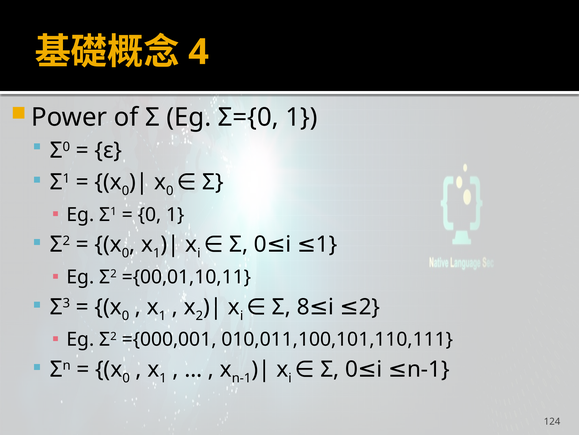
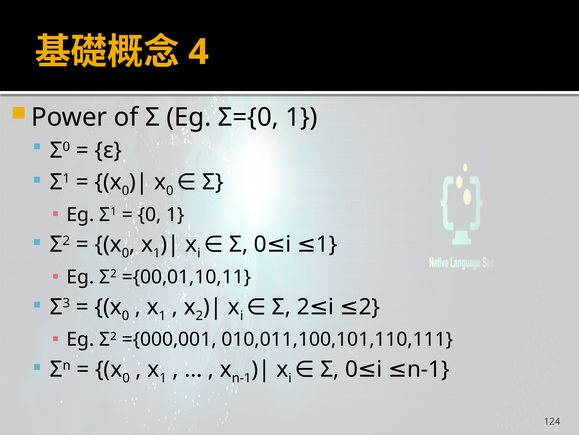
Σ 8: 8 -> 2
